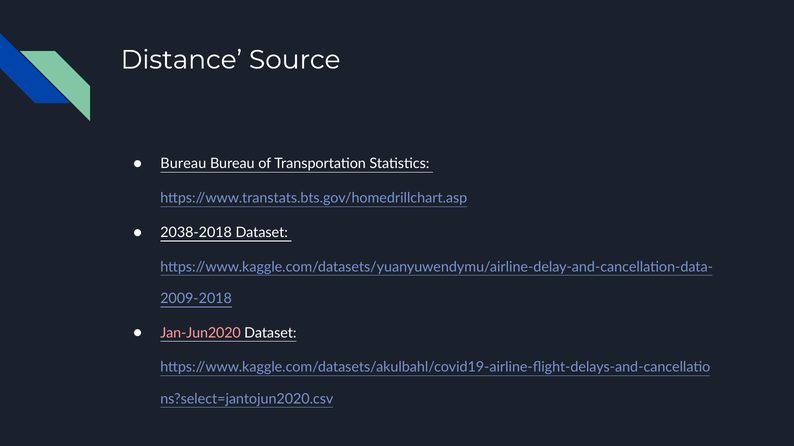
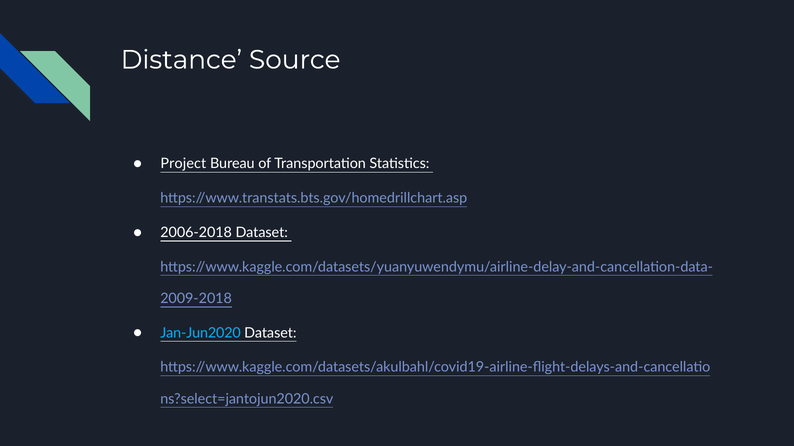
Bureau at (183, 164): Bureau -> Project
2038-2018: 2038-2018 -> 2006-2018
Jan-Jun2020 colour: pink -> light blue
